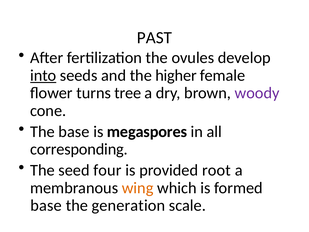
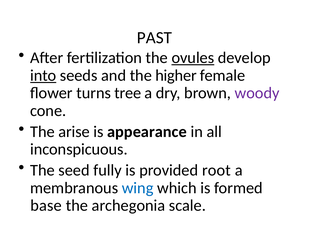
ovules underline: none -> present
The base: base -> arise
megaspores: megaspores -> appearance
corresponding: corresponding -> inconspicuous
four: four -> fully
wing colour: orange -> blue
generation: generation -> archegonia
